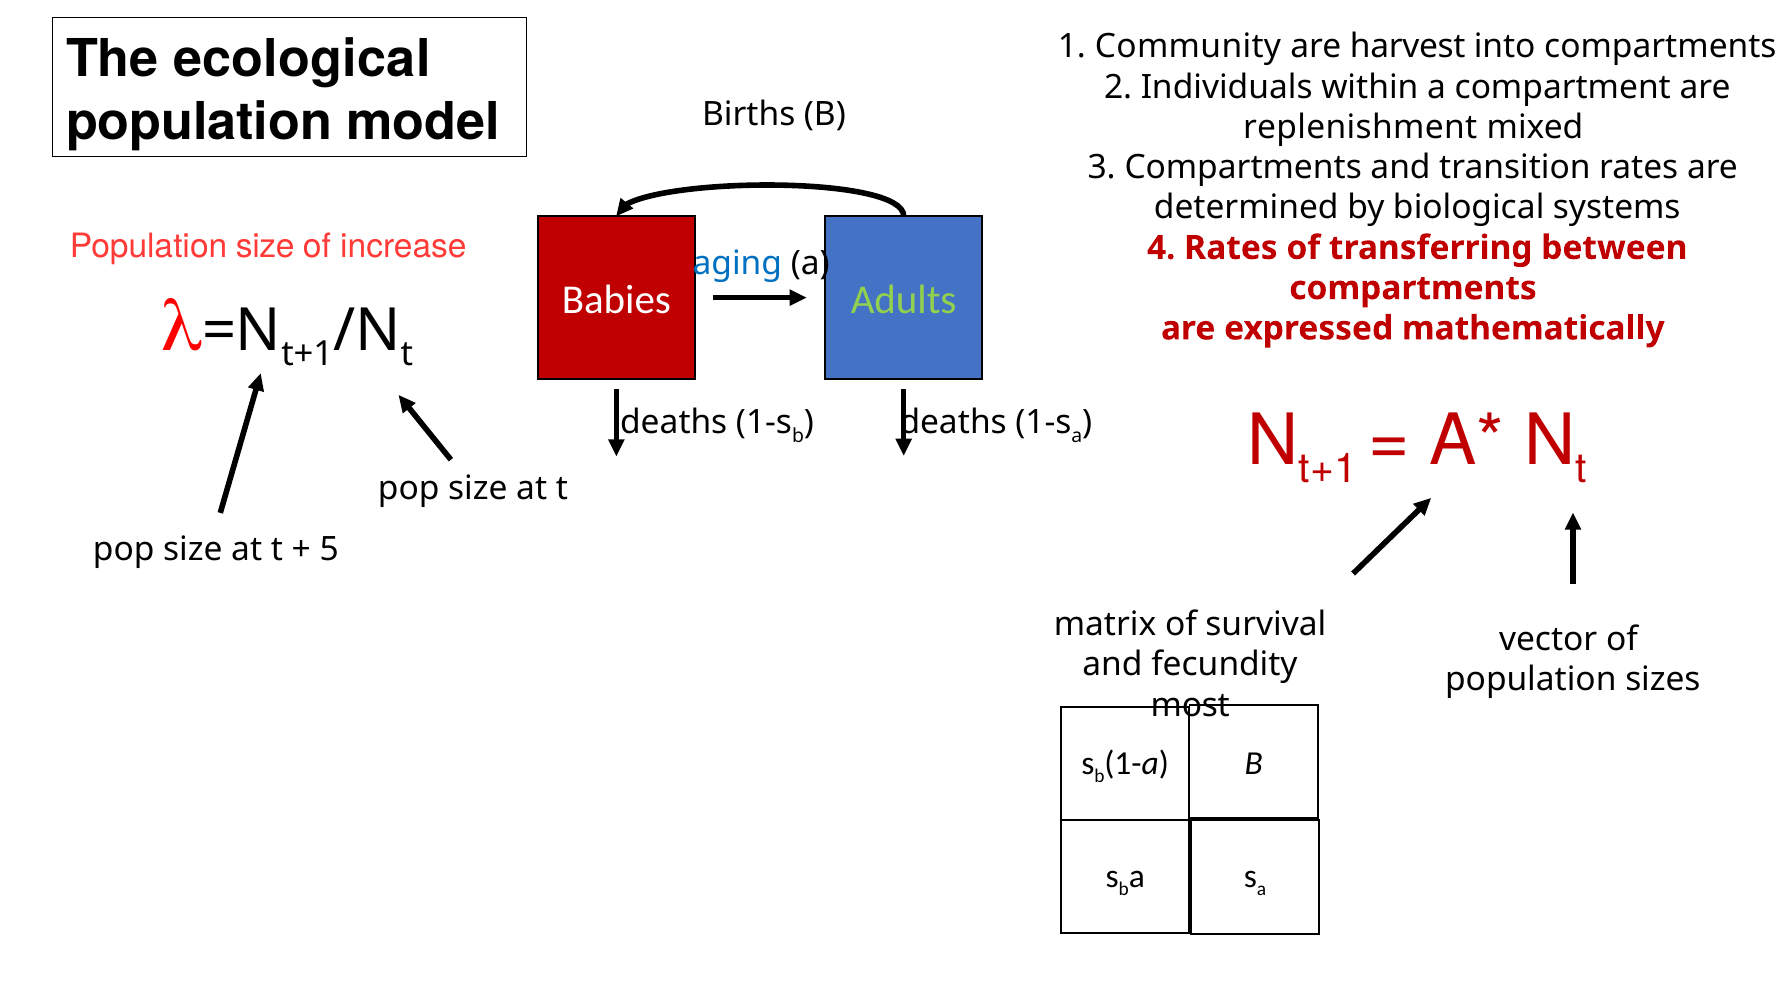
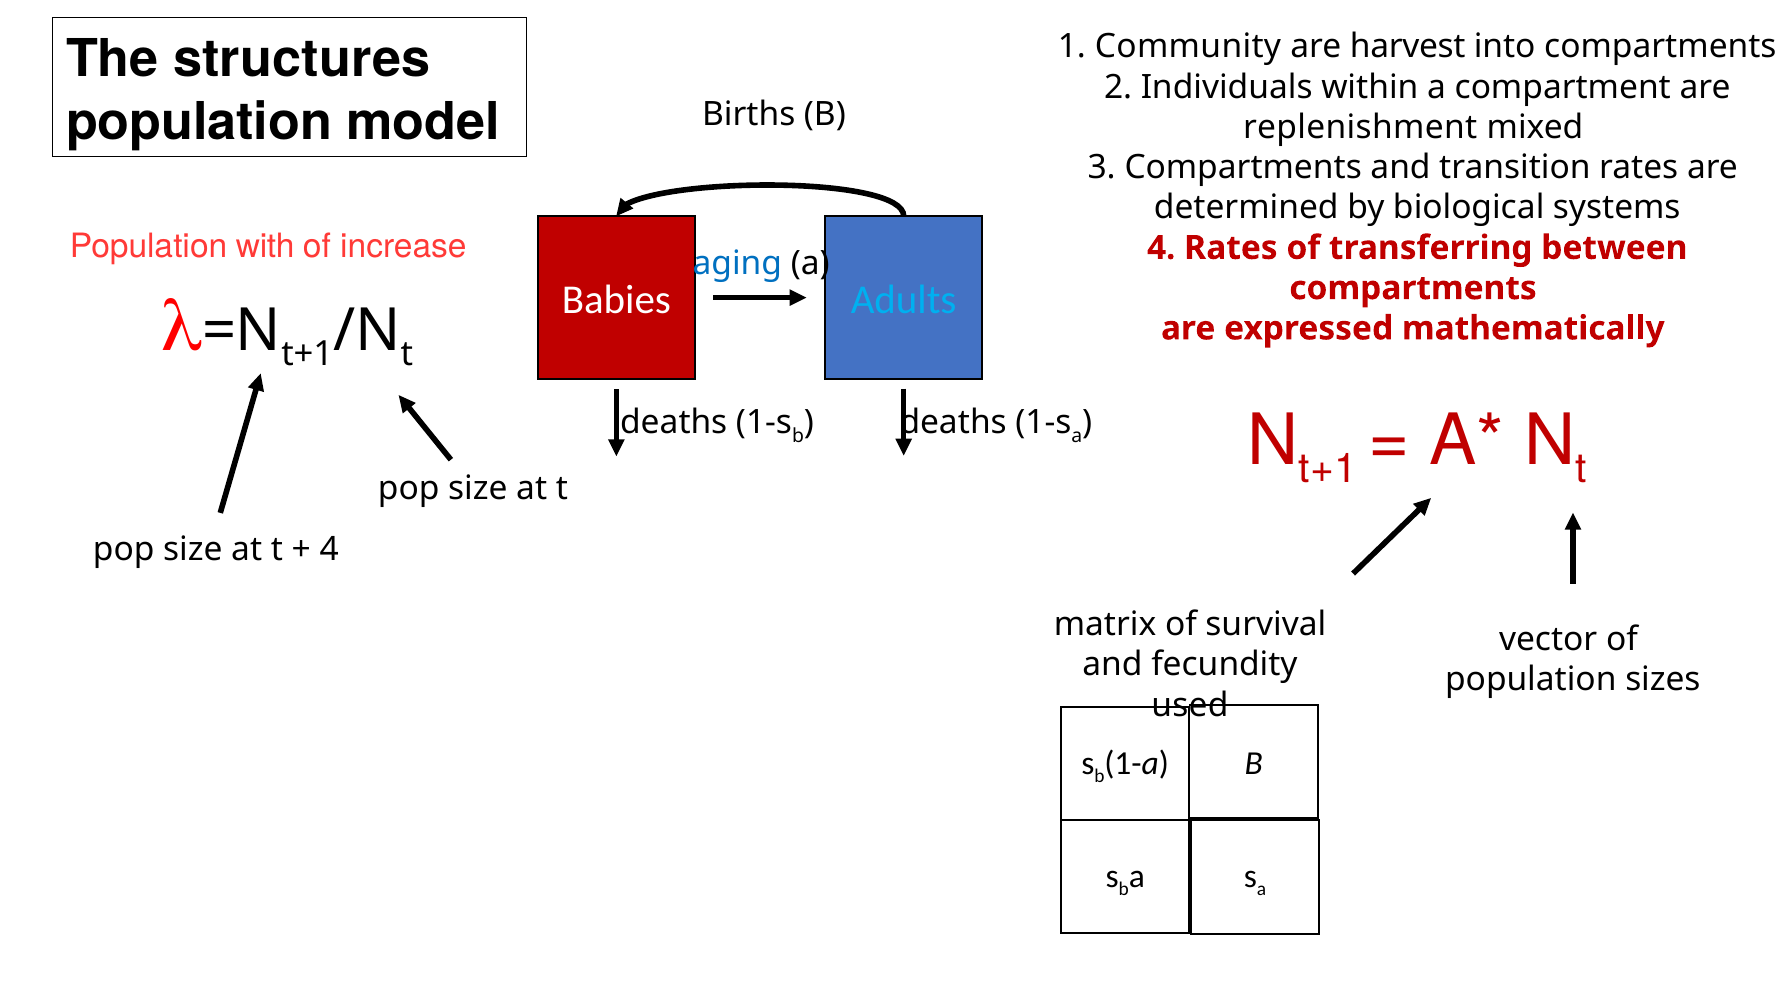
ecological: ecological -> structures
Population size: size -> with
Adults colour: light green -> light blue
5 at (329, 550): 5 -> 4
most: most -> used
